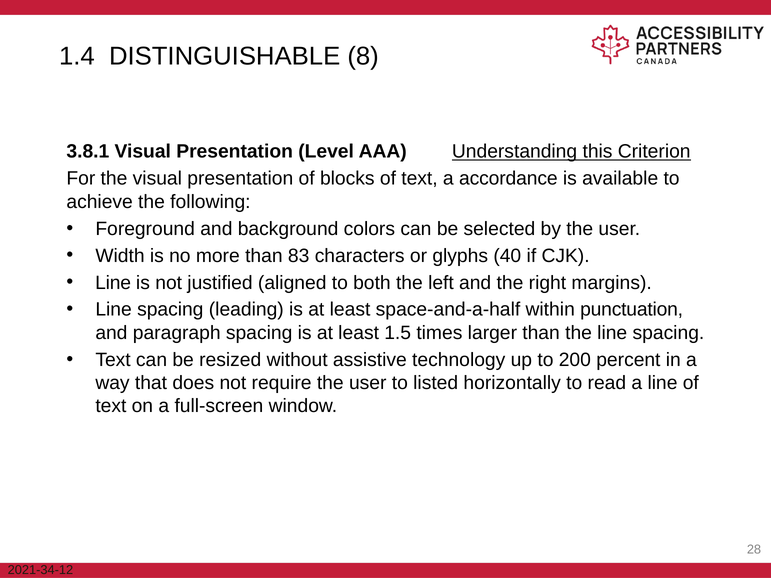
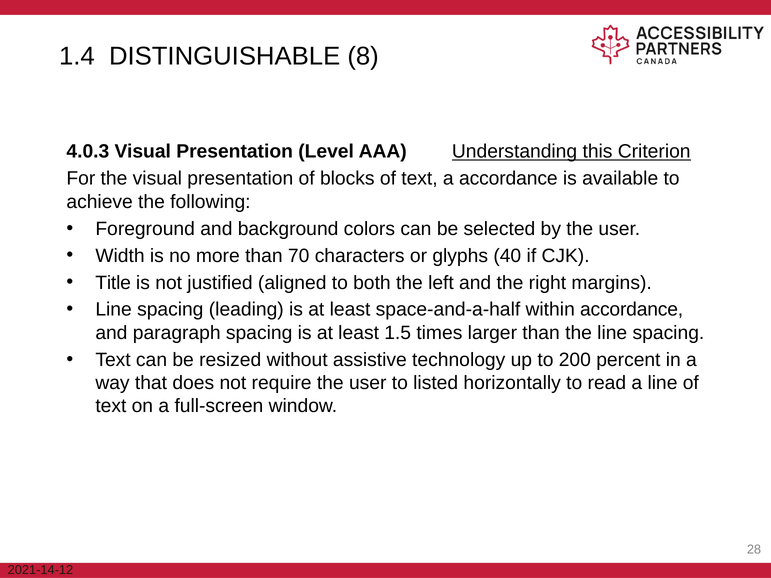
3.8.1: 3.8.1 -> 4.0.3
83: 83 -> 70
Line at (113, 283): Line -> Title
within punctuation: punctuation -> accordance
2021-34-12: 2021-34-12 -> 2021-14-12
